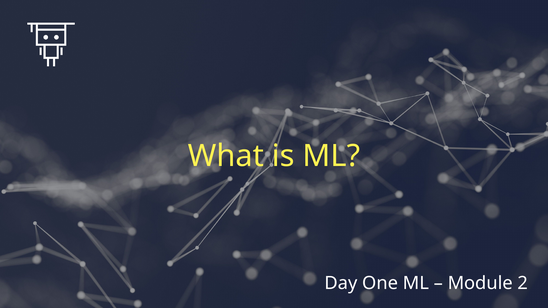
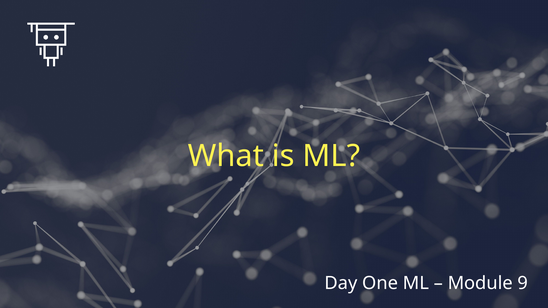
2: 2 -> 9
